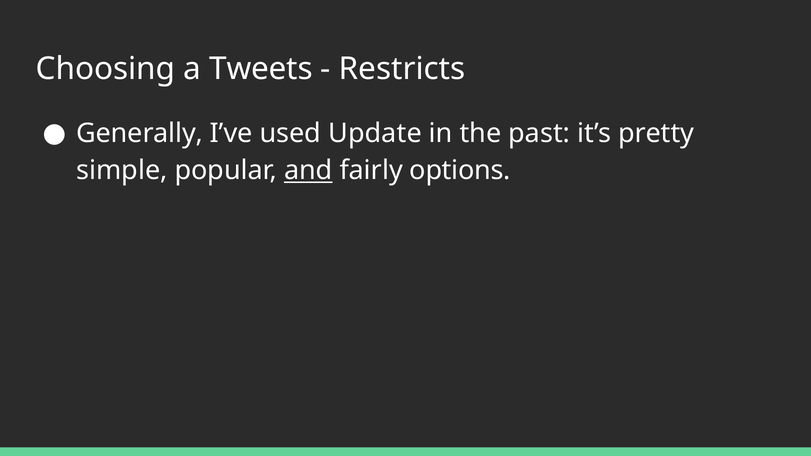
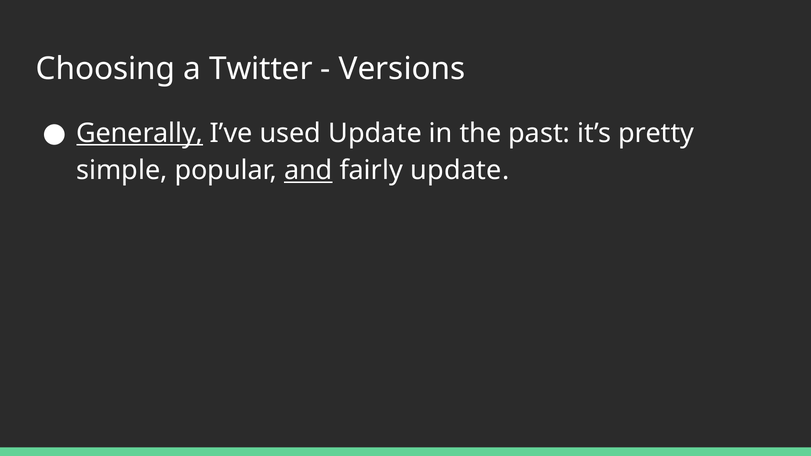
Tweets: Tweets -> Twitter
Restricts: Restricts -> Versions
Generally underline: none -> present
fairly options: options -> update
